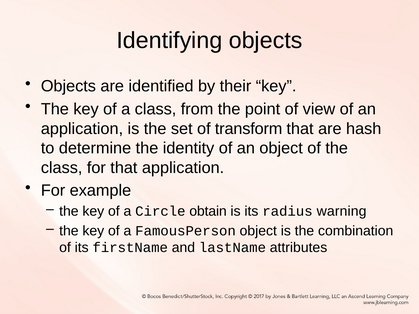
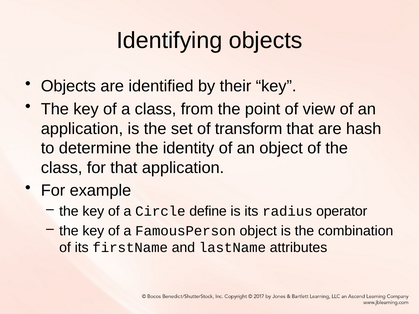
obtain: obtain -> define
warning: warning -> operator
